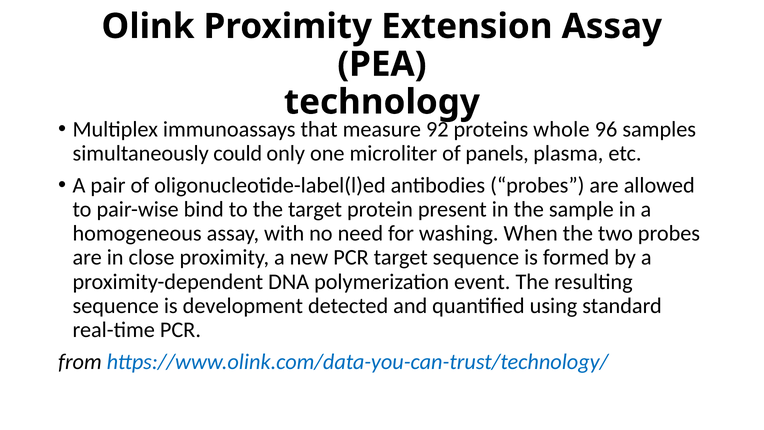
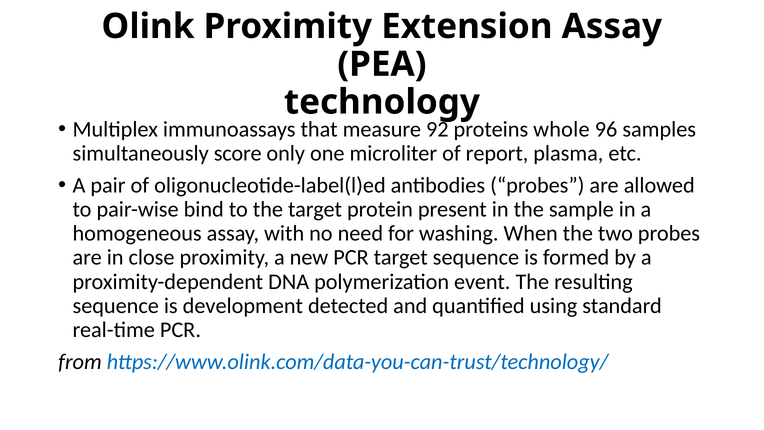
could: could -> score
panels: panels -> report
